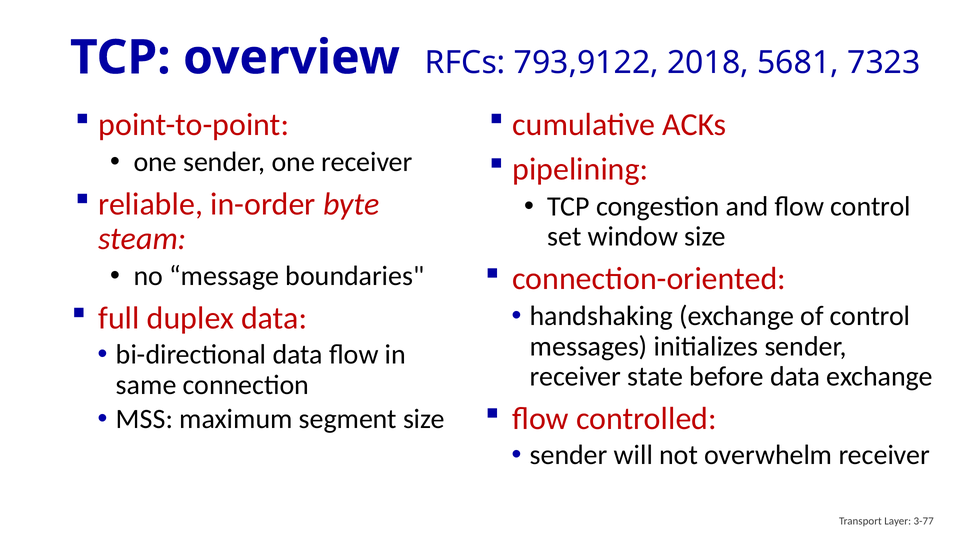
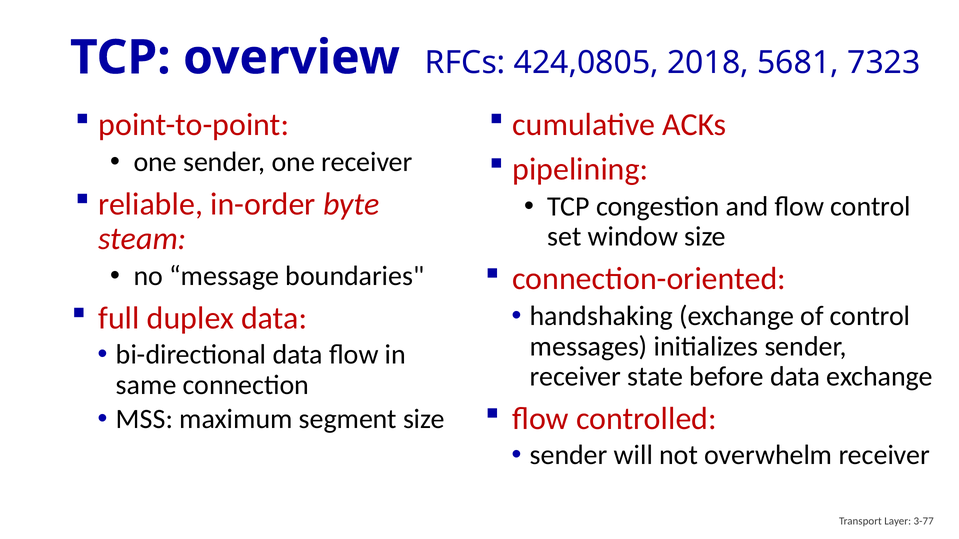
793,9122: 793,9122 -> 424,0805
